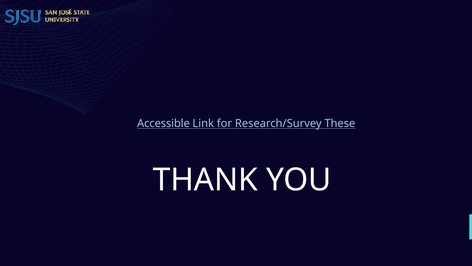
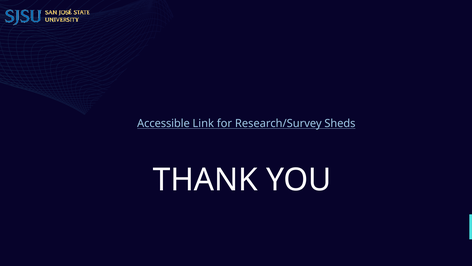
These: These -> Sheds
